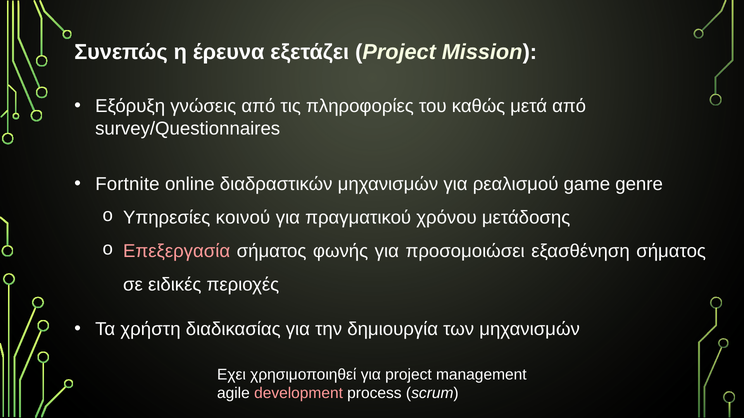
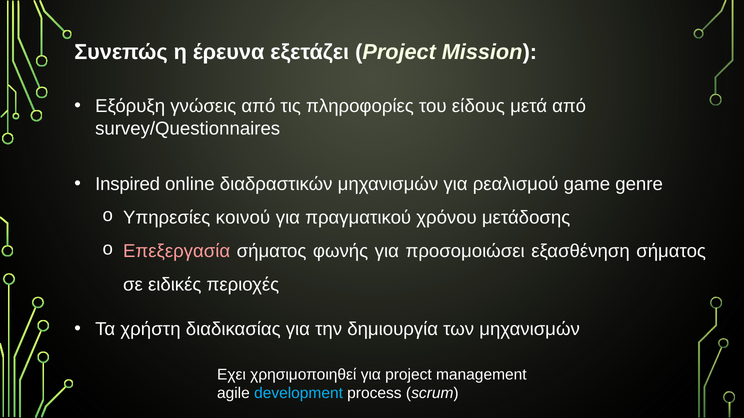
καθώς: καθώς -> είδους
Fortnite: Fortnite -> Inspired
development colour: pink -> light blue
